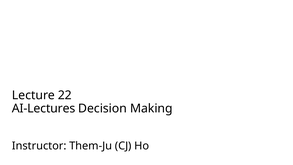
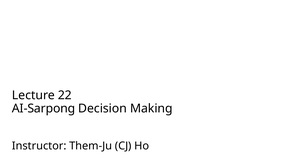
AI-Lectures: AI-Lectures -> AI-Sarpong
